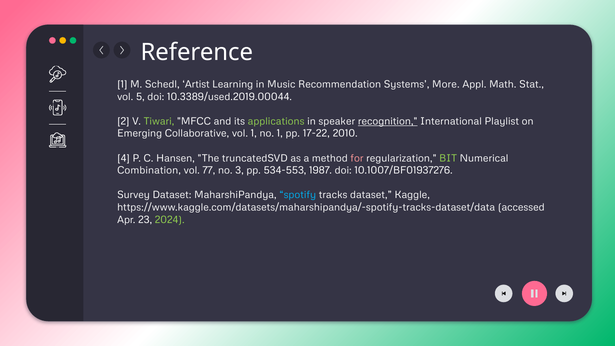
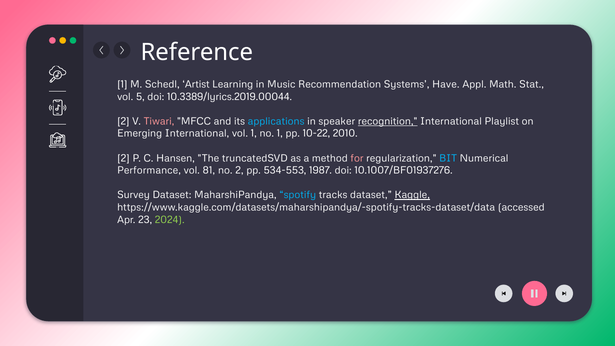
More: More -> Have
10.3389/used.2019.00044: 10.3389/used.2019.00044 -> 10.3389/lyrics.2019.00044
Tiwari colour: light green -> pink
applications colour: light green -> light blue
Emerging Collaborative: Collaborative -> International
17-22: 17-22 -> 10-22
4 at (124, 158): 4 -> 2
BIT colour: light green -> light blue
Combination: Combination -> Performance
77: 77 -> 81
no 3: 3 -> 2
Kaggle underline: none -> present
